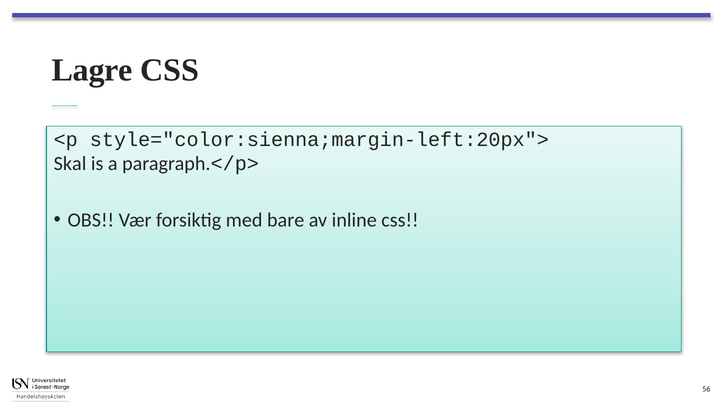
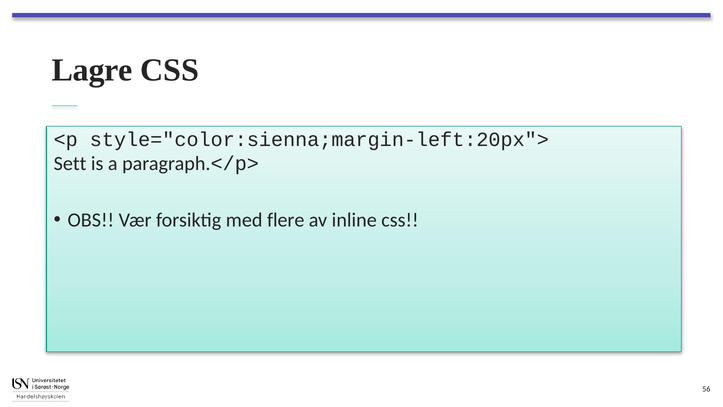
Skal: Skal -> Sett
bare: bare -> flere
